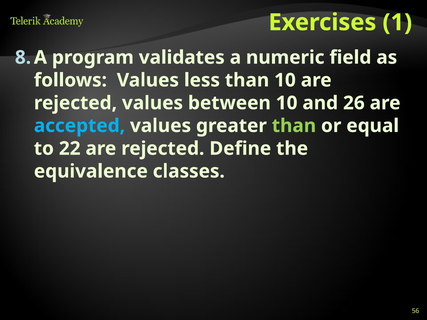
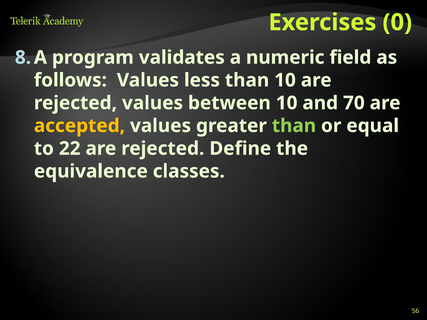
1: 1 -> 0
26: 26 -> 70
accepted colour: light blue -> yellow
